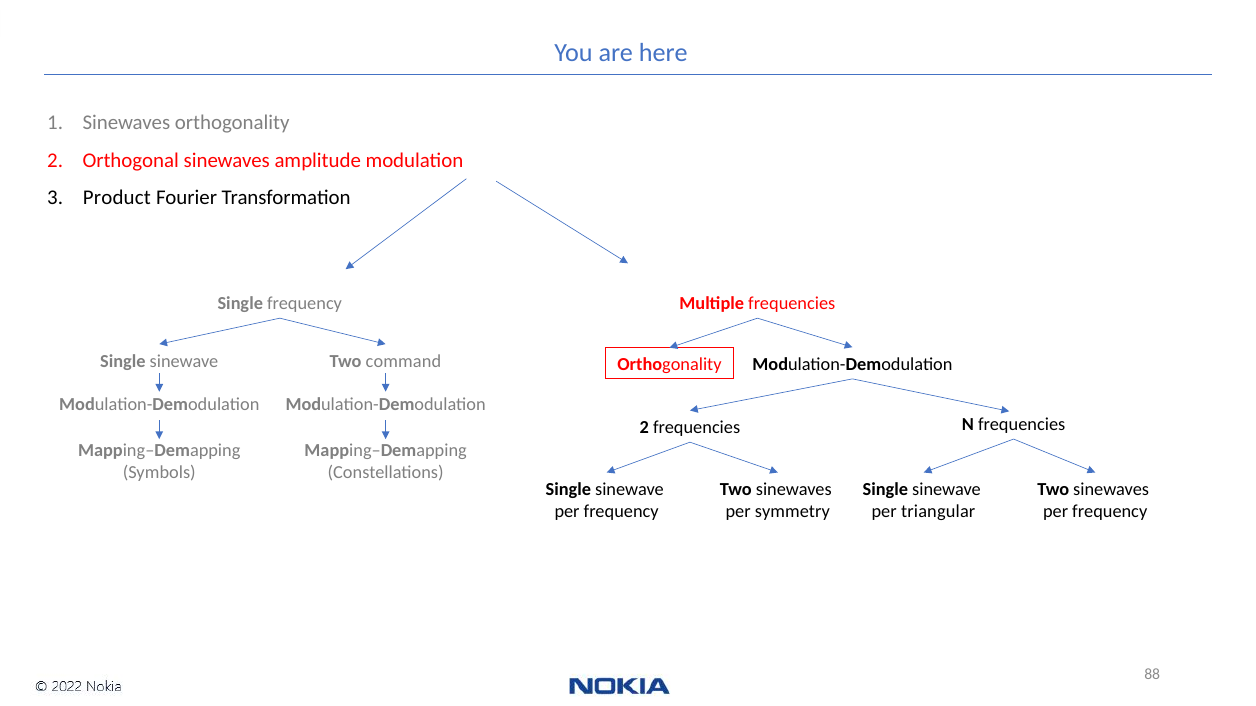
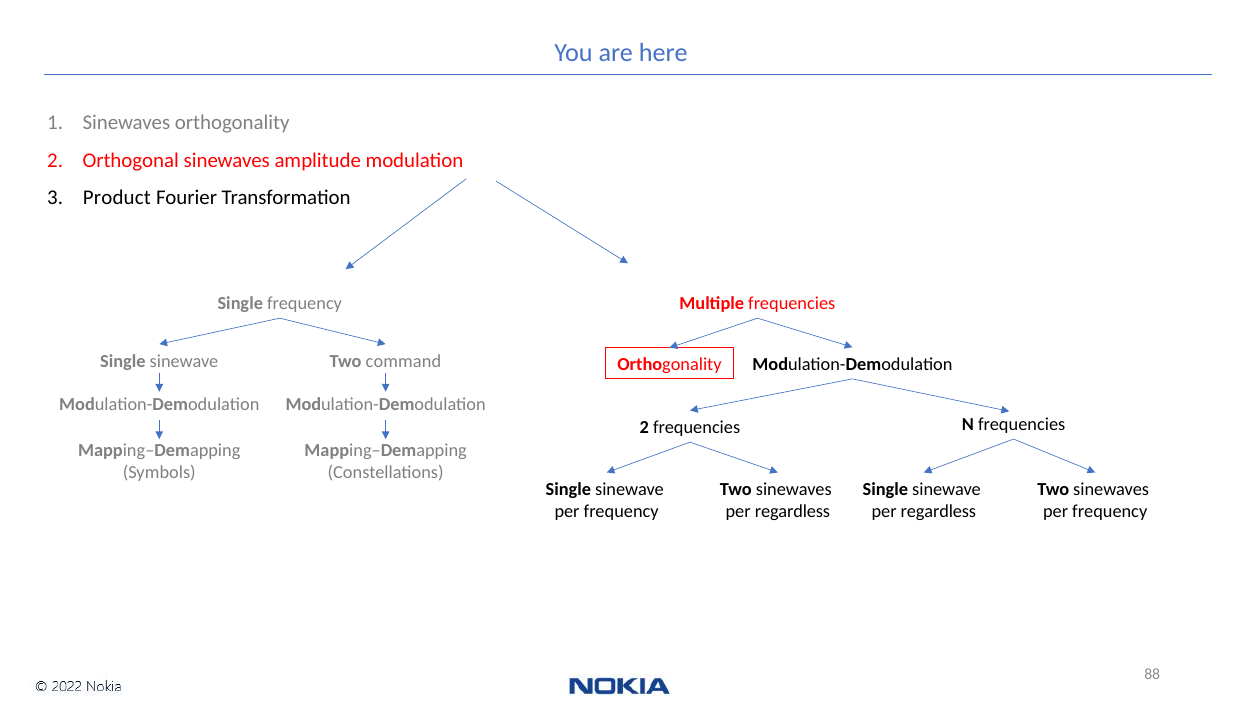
symmetry at (792, 512): symmetry -> regardless
triangular at (938, 512): triangular -> regardless
